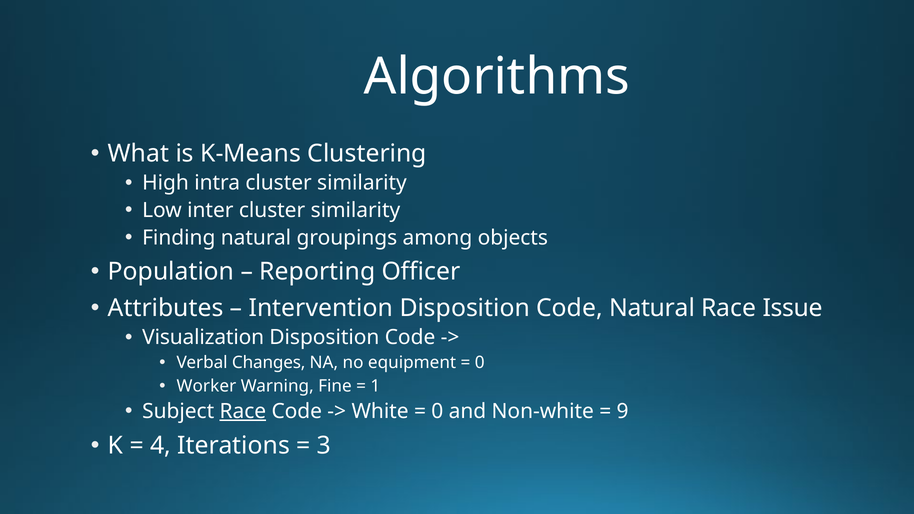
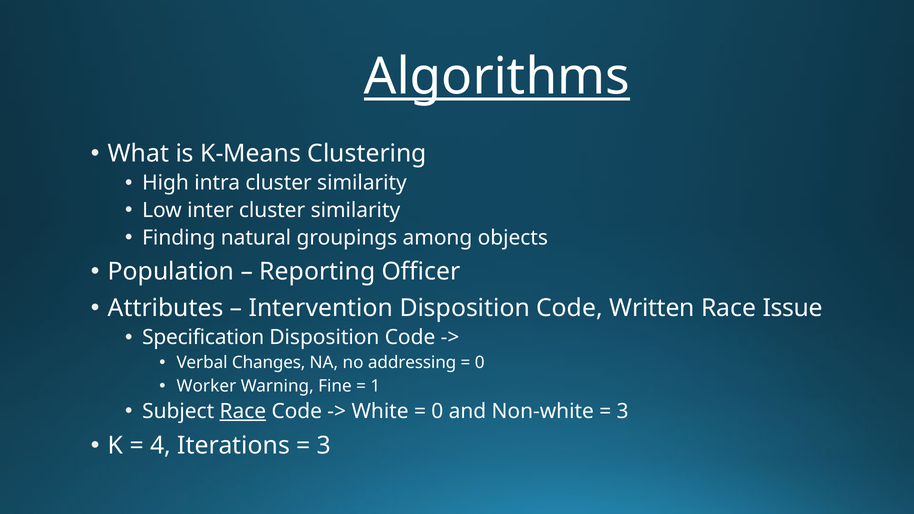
Algorithms underline: none -> present
Code Natural: Natural -> Written
Visualization: Visualization -> Specification
equipment: equipment -> addressing
9 at (623, 411): 9 -> 3
